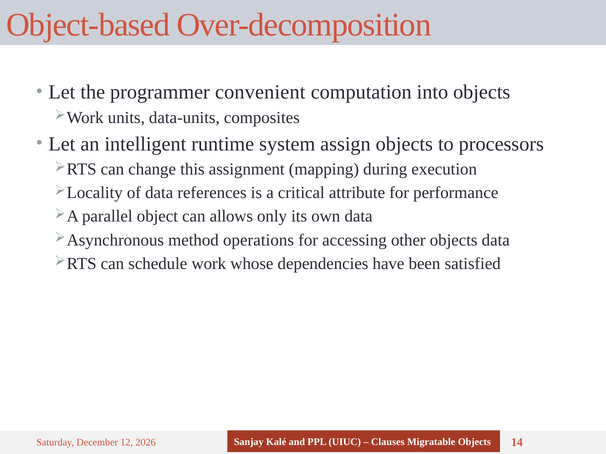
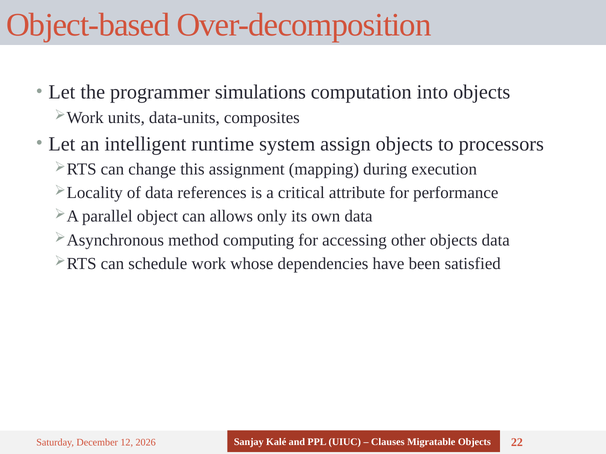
convenient: convenient -> simulations
operations: operations -> computing
14: 14 -> 22
